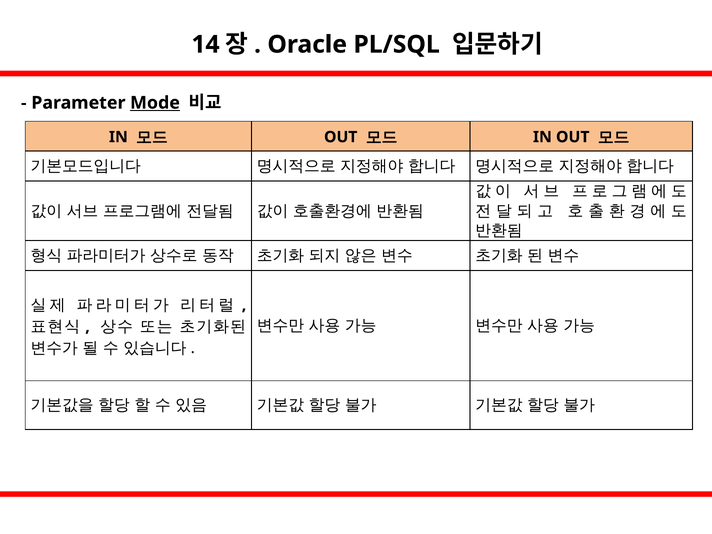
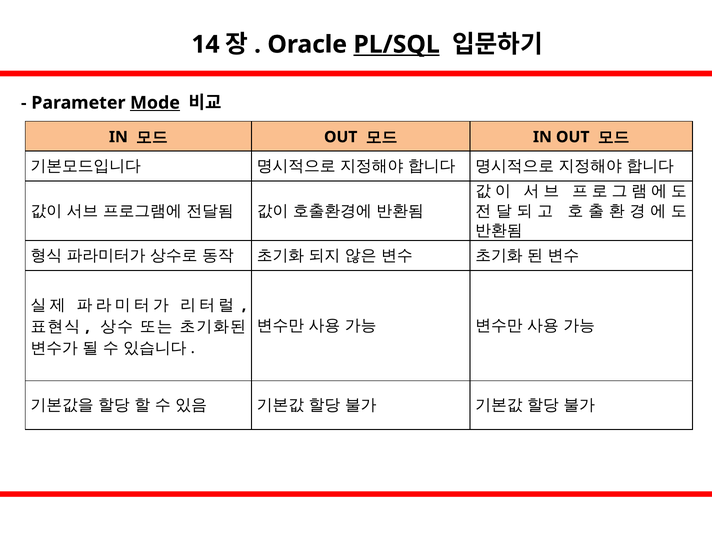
PL/SQL underline: none -> present
